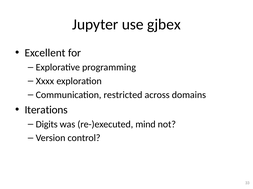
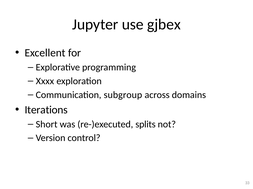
restricted: restricted -> subgroup
Digits: Digits -> Short
mind: mind -> splits
